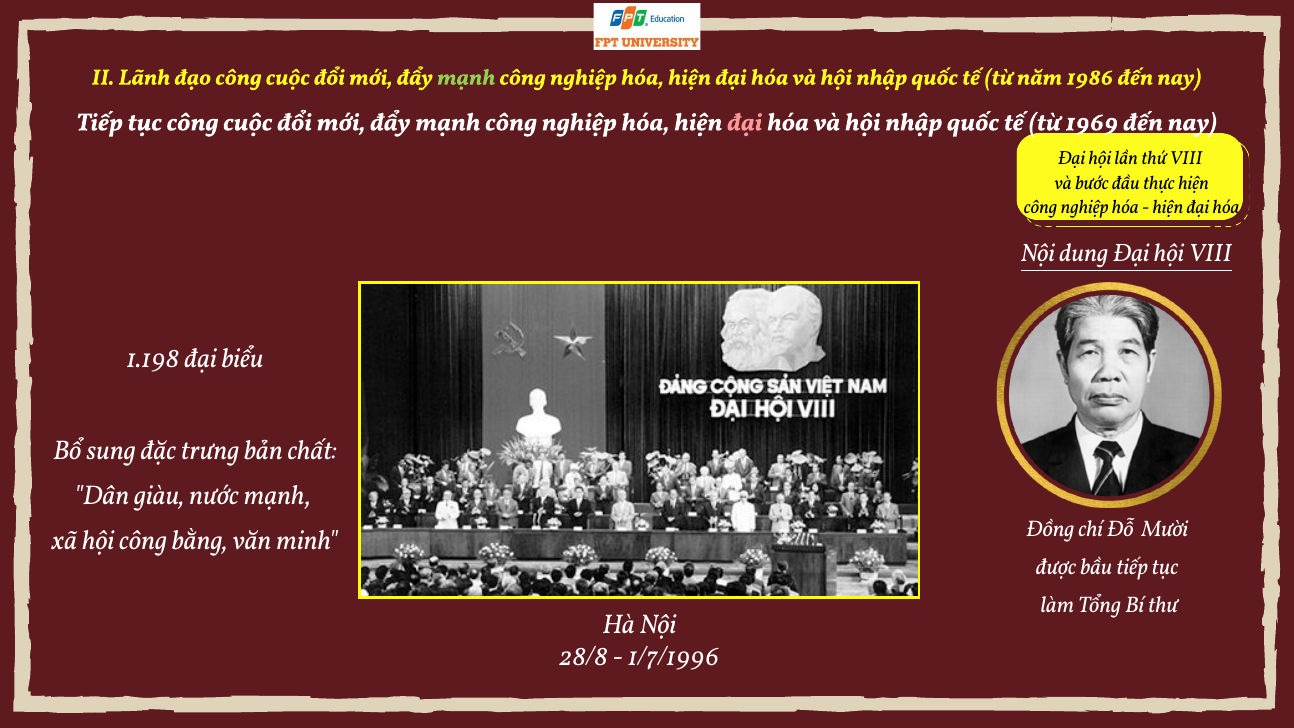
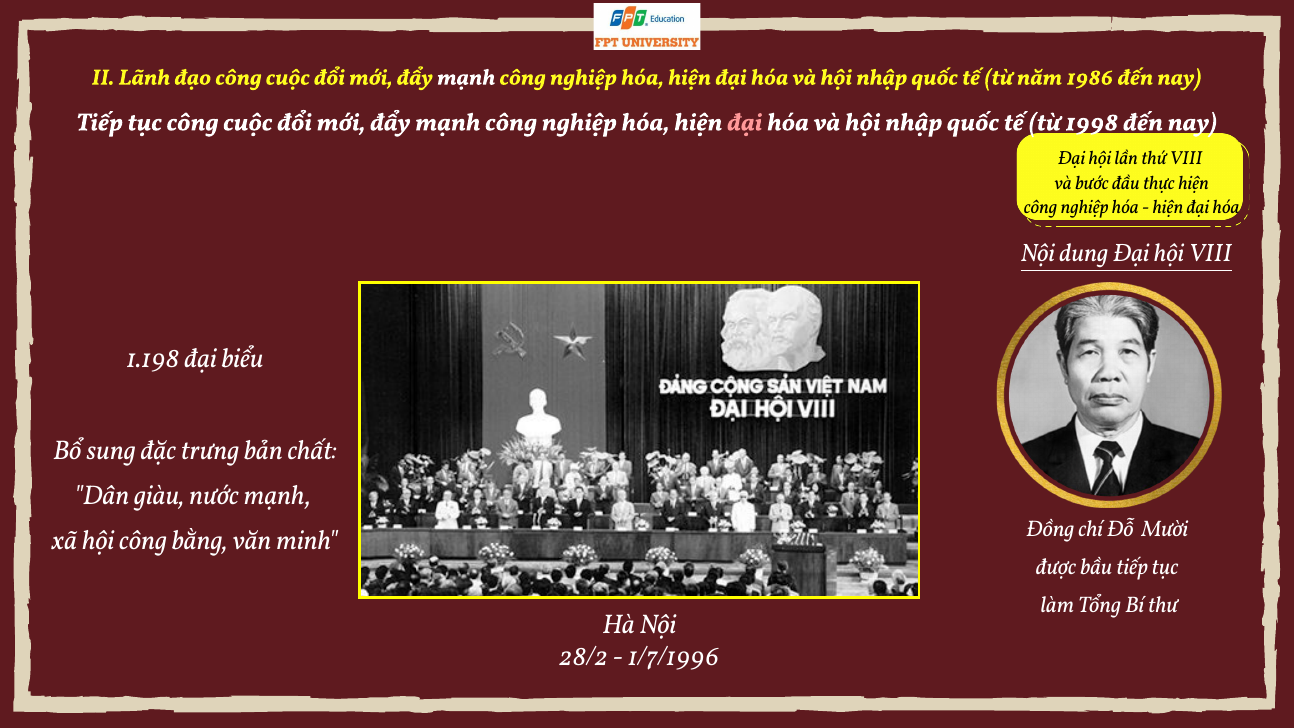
mạnh at (466, 77) colour: light green -> white
1969: 1969 -> 1998
28/8: 28/8 -> 28/2
